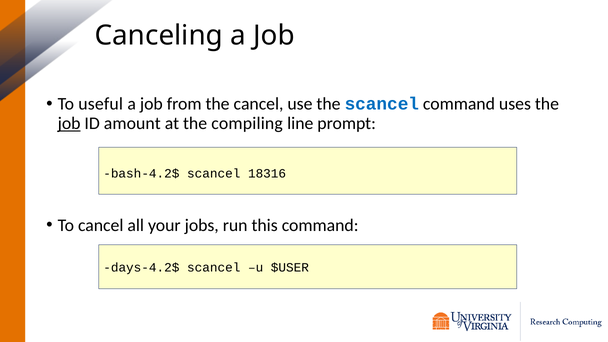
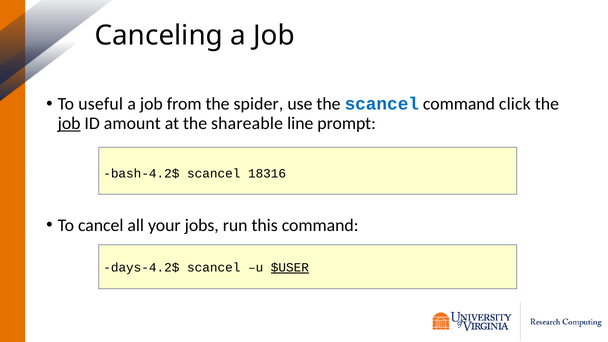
the cancel: cancel -> spider
uses: uses -> click
compiling: compiling -> shareable
$USER underline: none -> present
